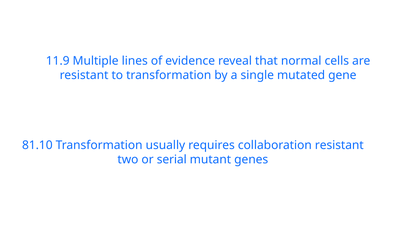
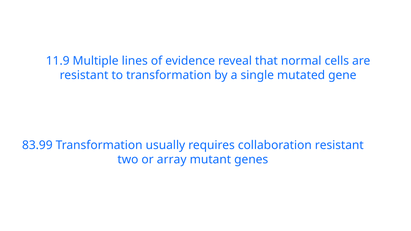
81.10: 81.10 -> 83.99
serial: serial -> array
